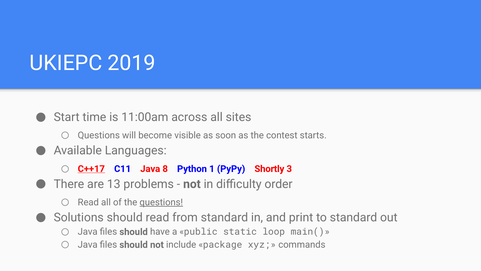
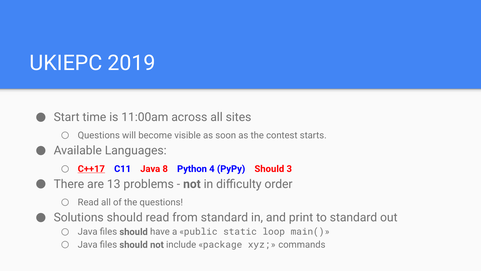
1: 1 -> 4
PyPy Shortly: Shortly -> Should
questions at (161, 202) underline: present -> none
